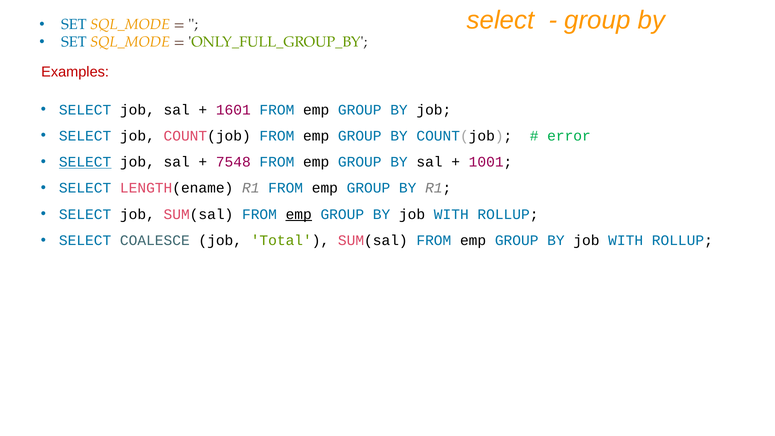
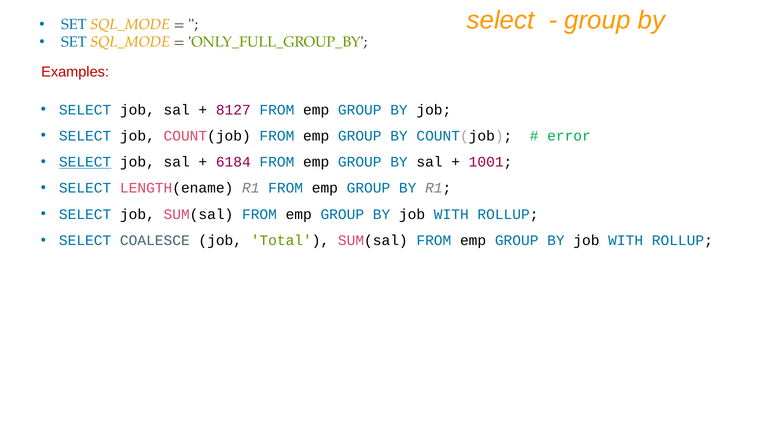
1601: 1601 -> 8127
7548: 7548 -> 6184
emp at (299, 214) underline: present -> none
